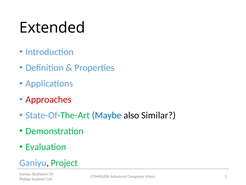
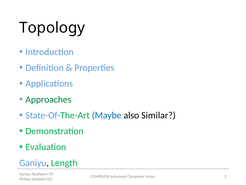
Extended: Extended -> Topology
Approaches colour: red -> green
Project: Project -> Length
